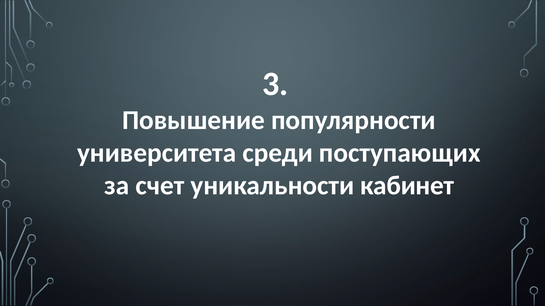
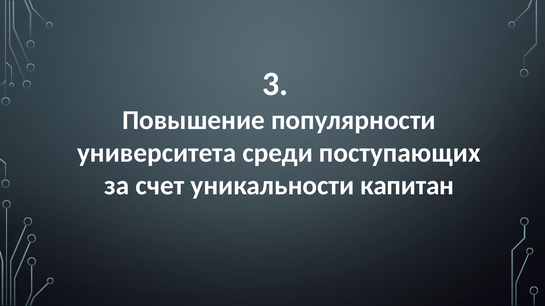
кабинет: кабинет -> капитан
